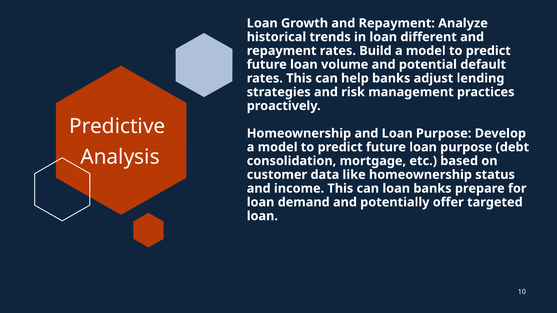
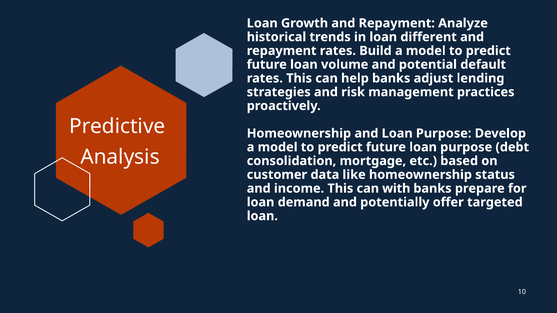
can loan: loan -> with
